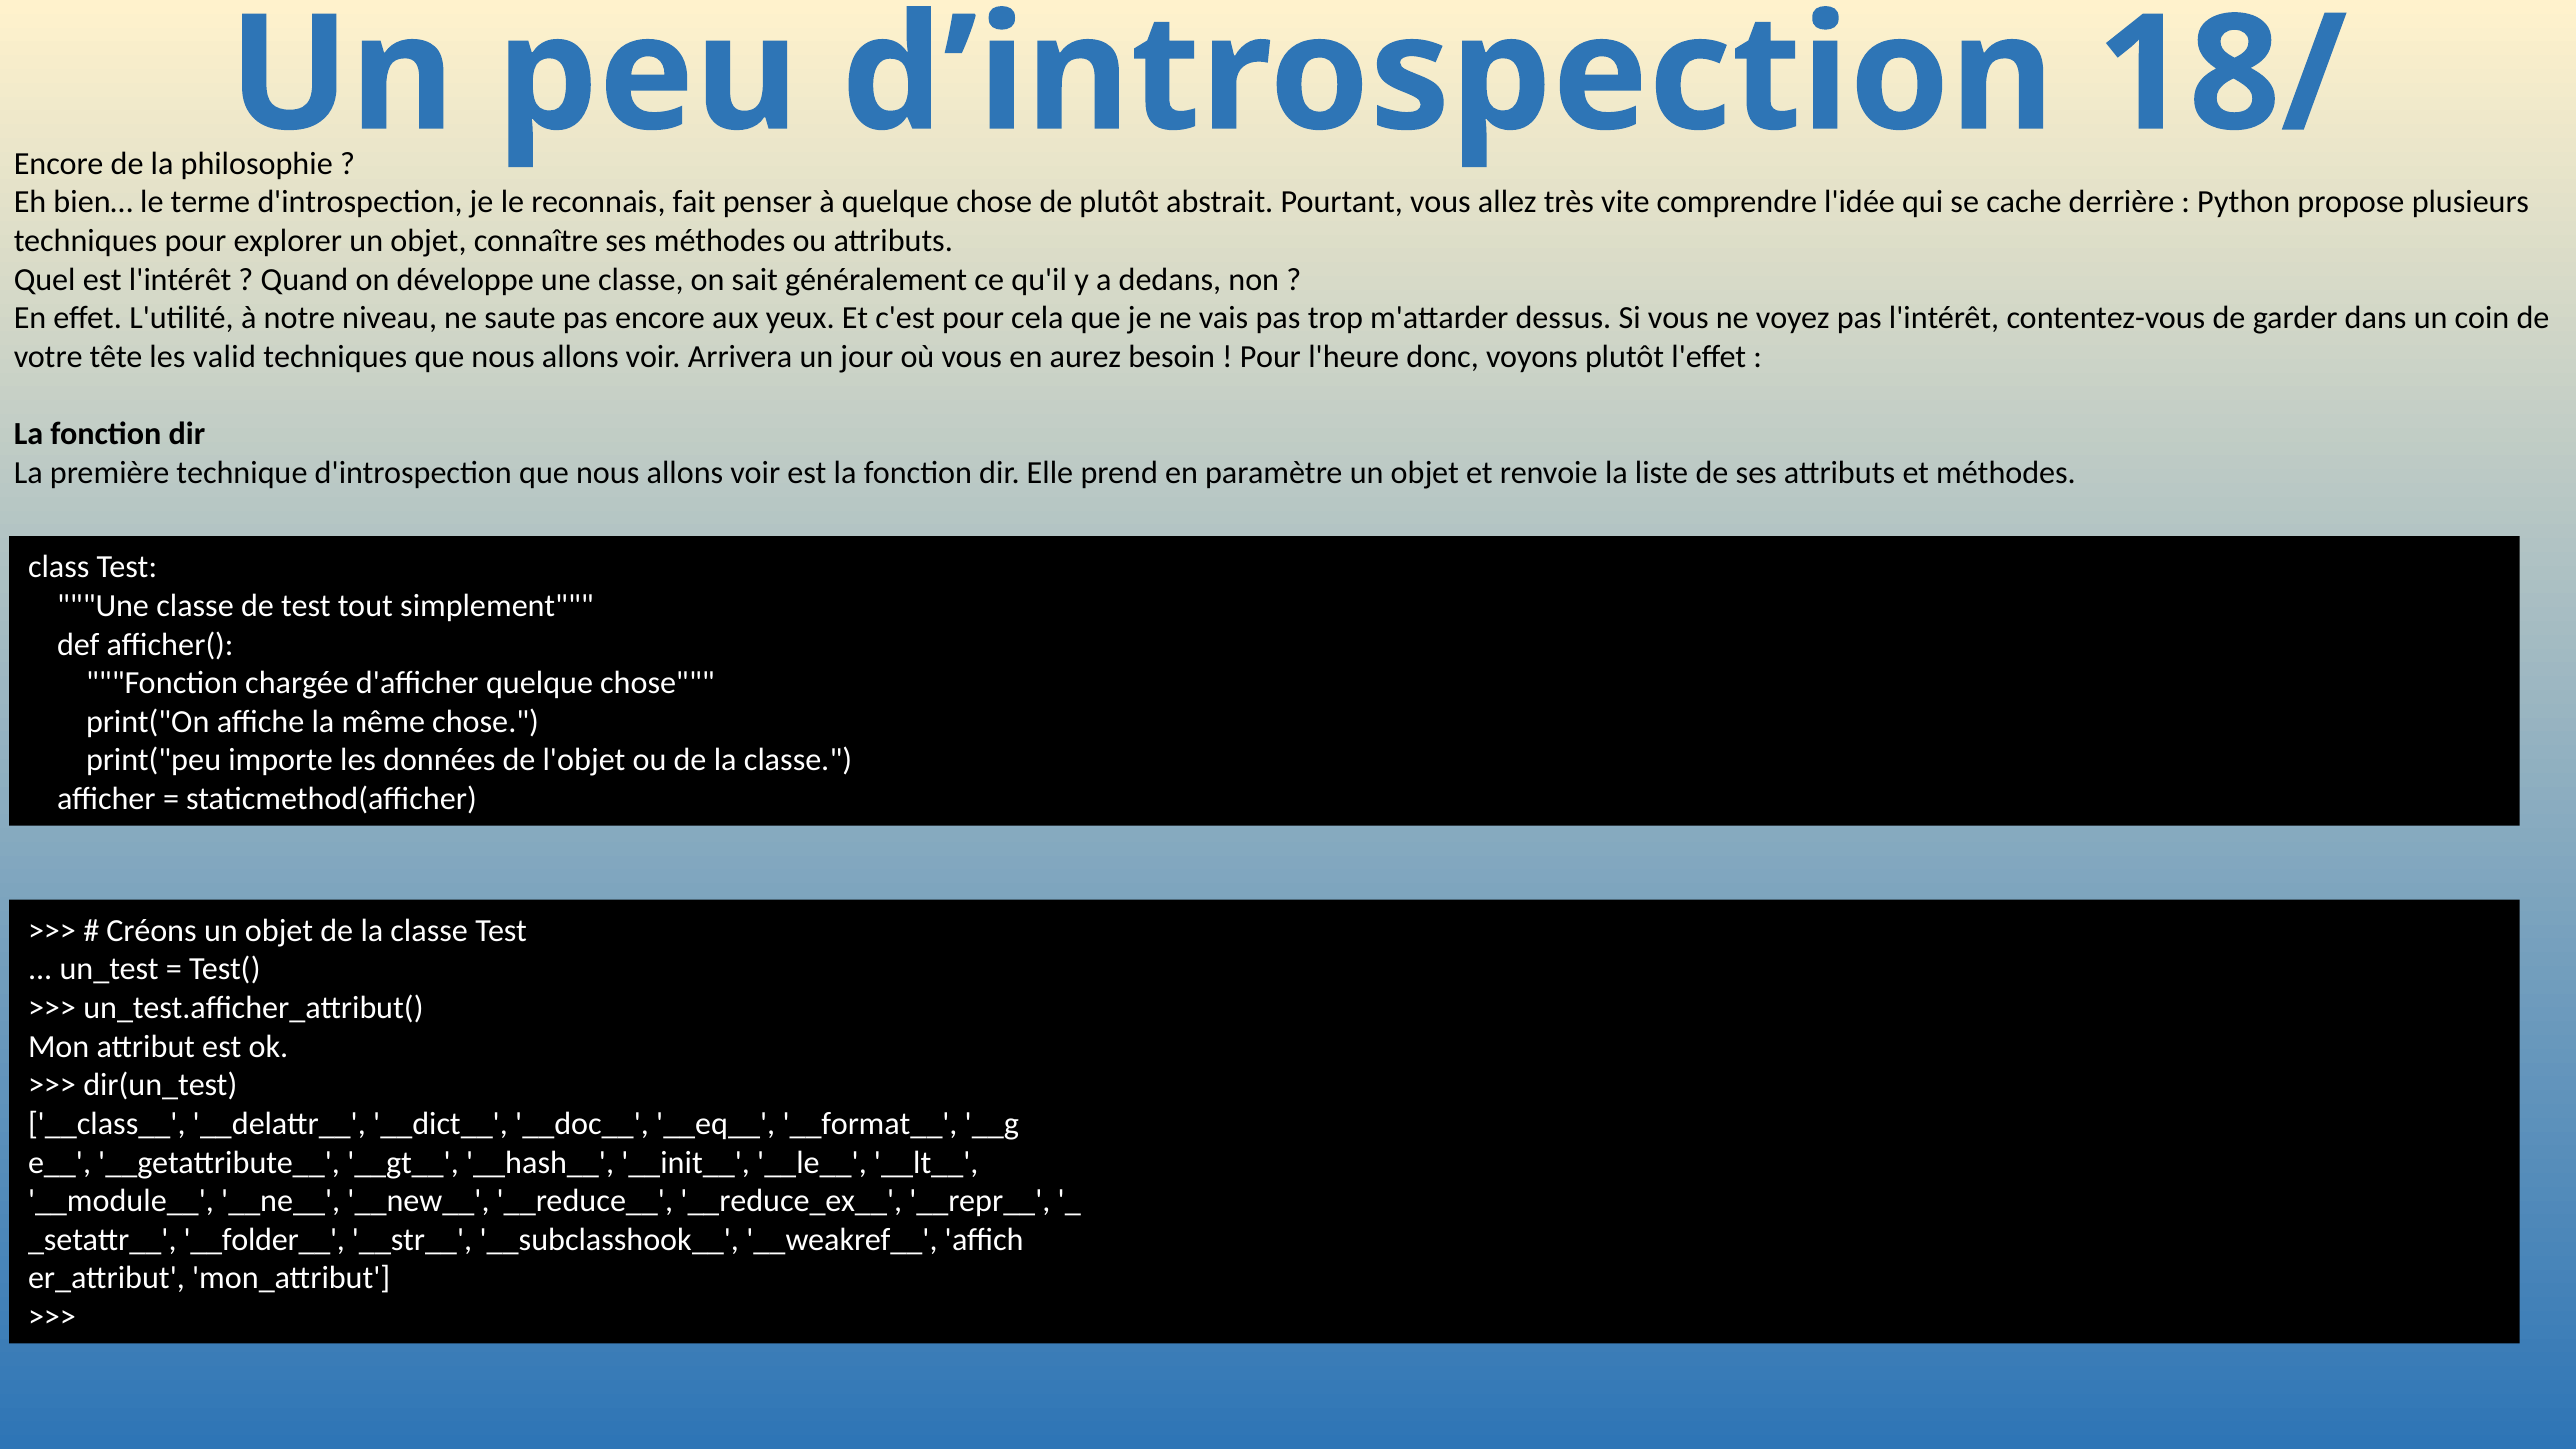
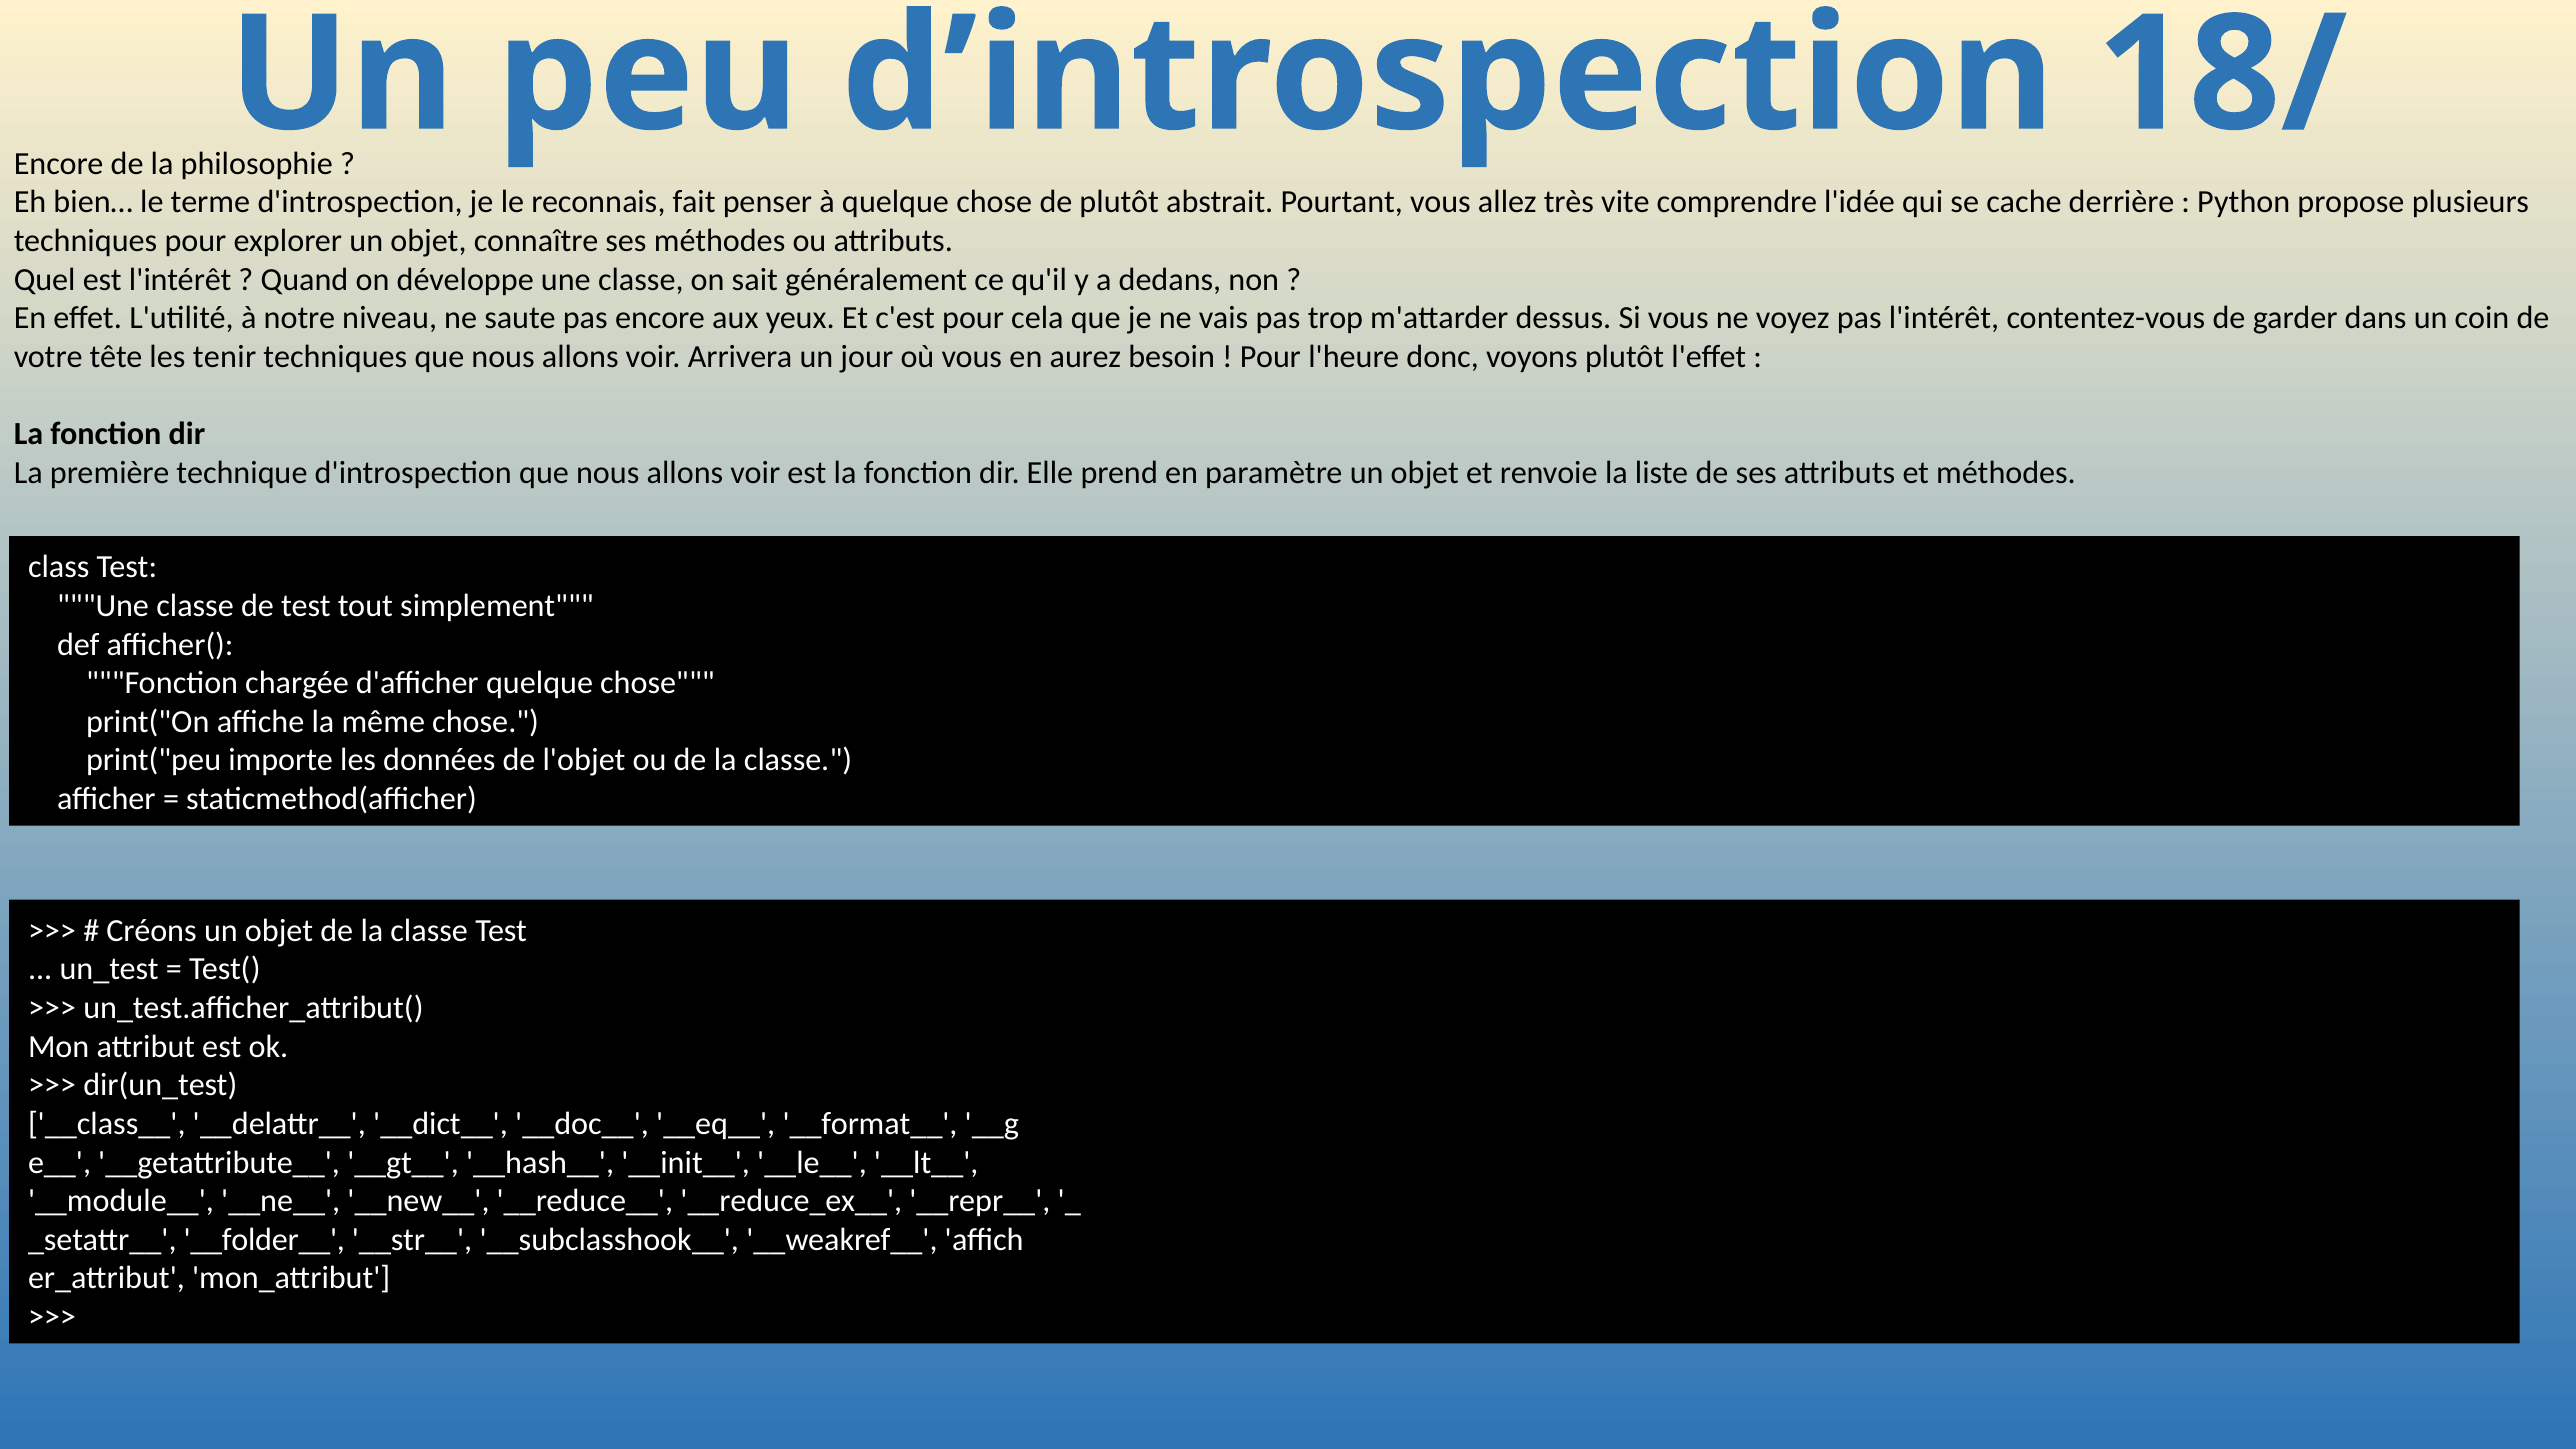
valid: valid -> tenir
